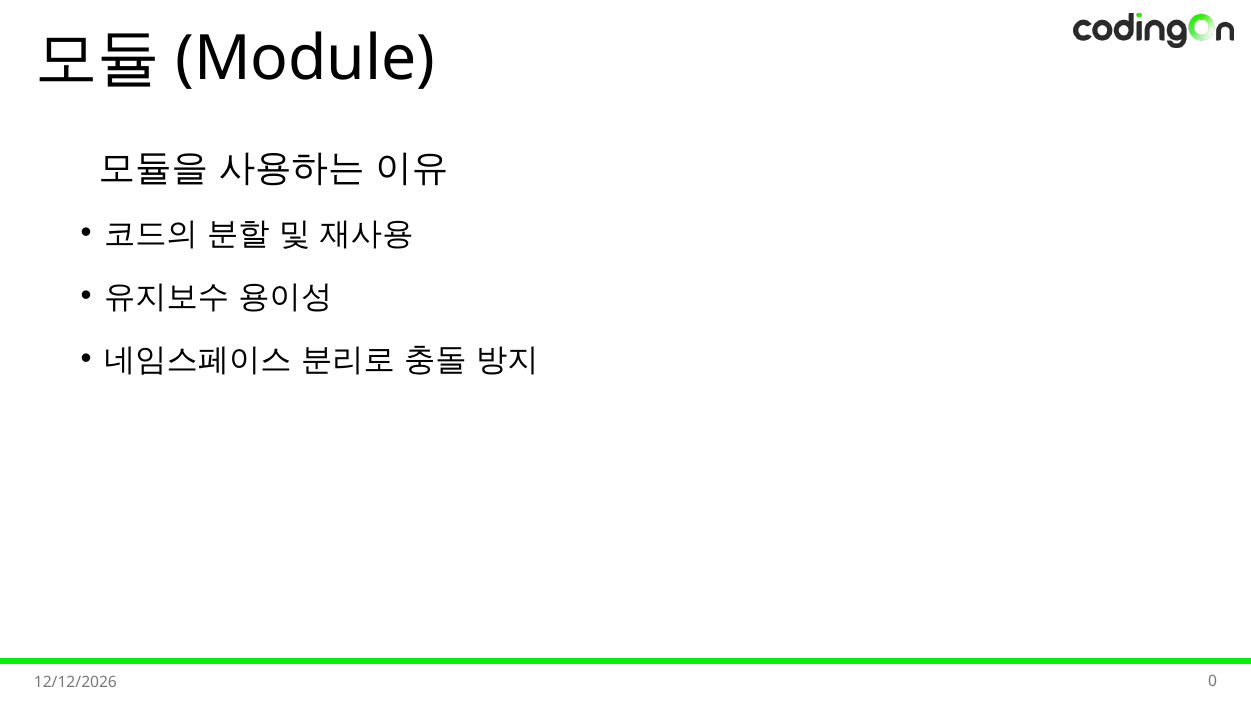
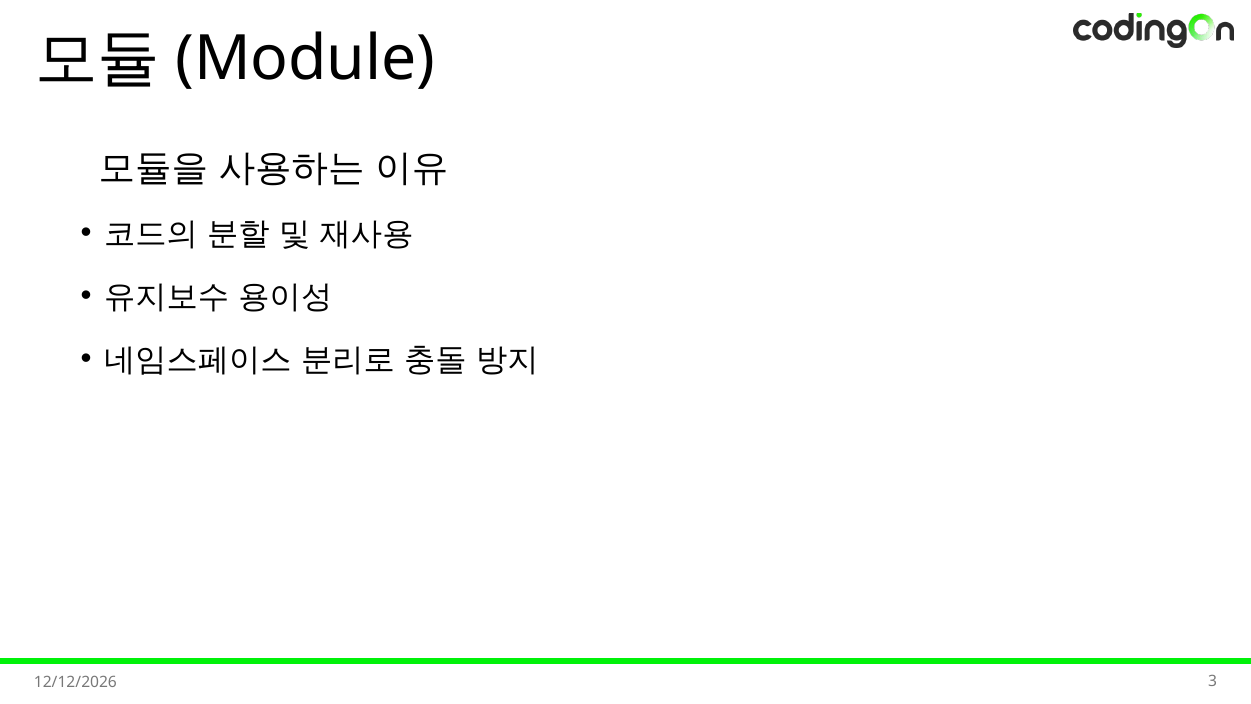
0: 0 -> 3
